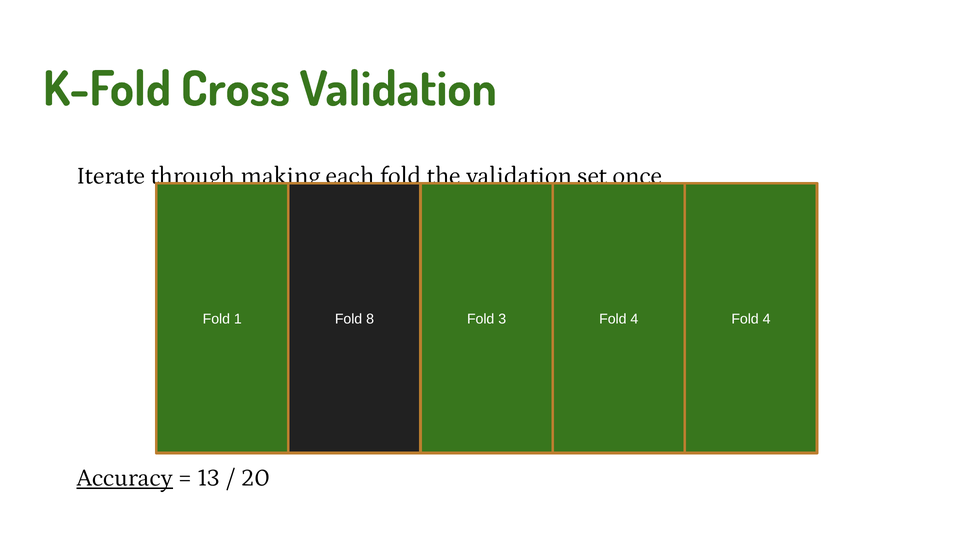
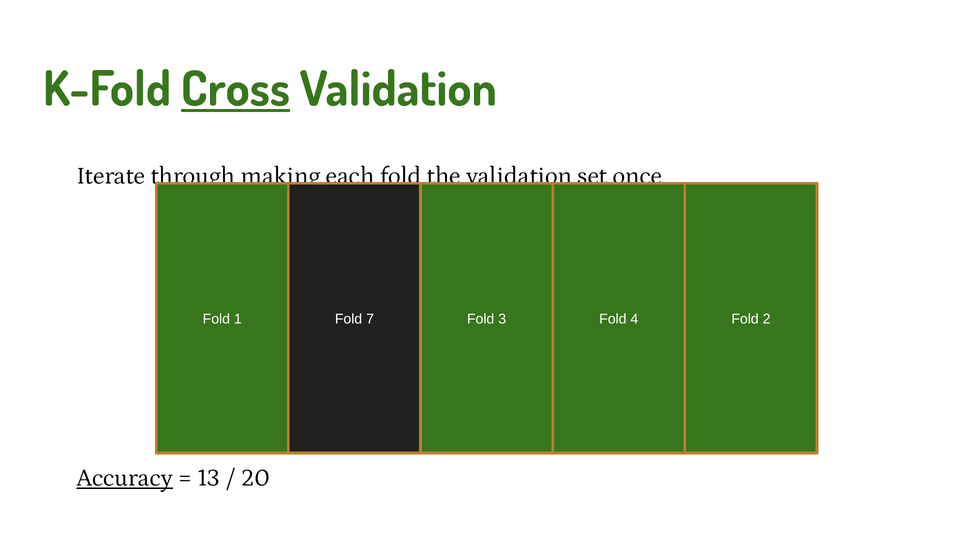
Cross underline: none -> present
8: 8 -> 7
4 at (767, 319): 4 -> 2
